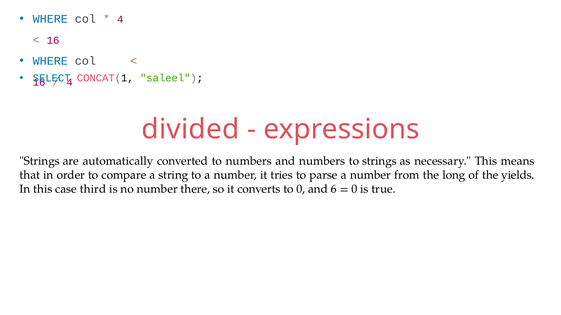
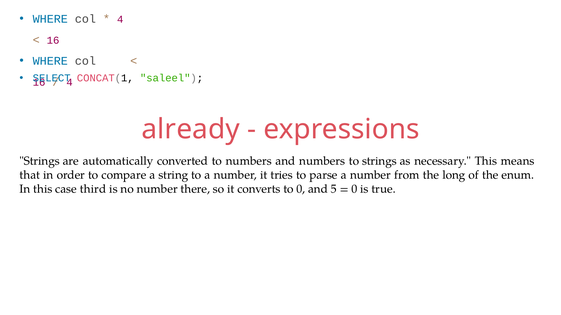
divided: divided -> already
yields: yields -> enum
6: 6 -> 5
